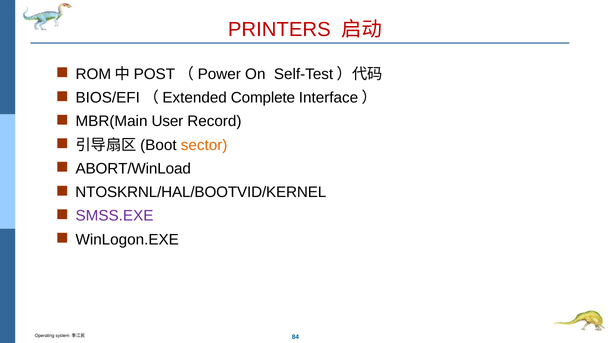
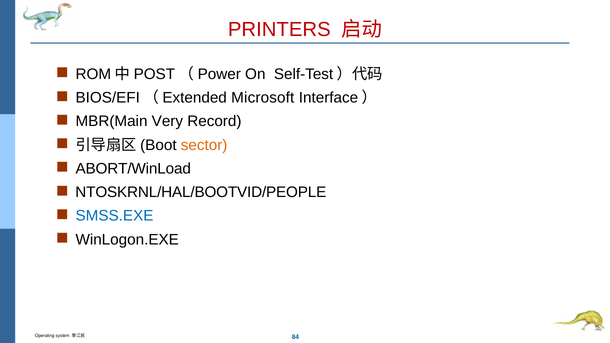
Complete: Complete -> Microsoft
User: User -> Very
NTOSKRNL/HAL/BOOTVID/KERNEL: NTOSKRNL/HAL/BOOTVID/KERNEL -> NTOSKRNL/HAL/BOOTVID/PEOPLE
SMSS.EXE colour: purple -> blue
